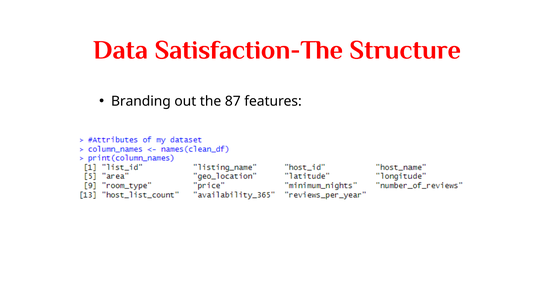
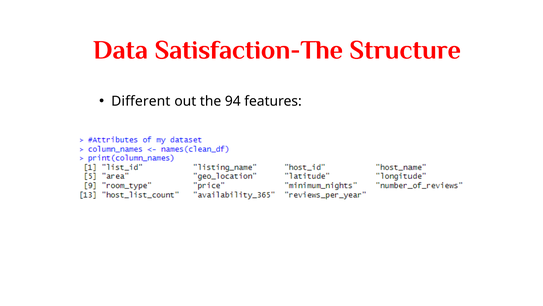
Branding: Branding -> Different
87: 87 -> 94
